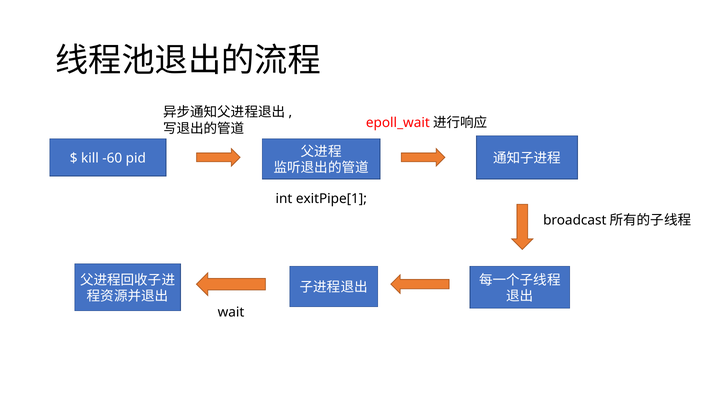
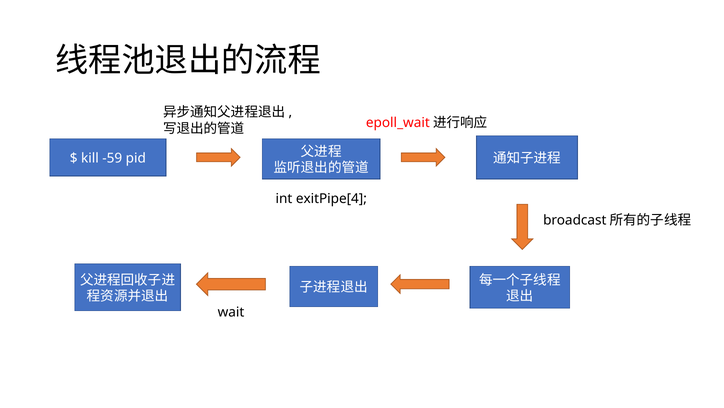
-60: -60 -> -59
exitPipe[1: exitPipe[1 -> exitPipe[4
